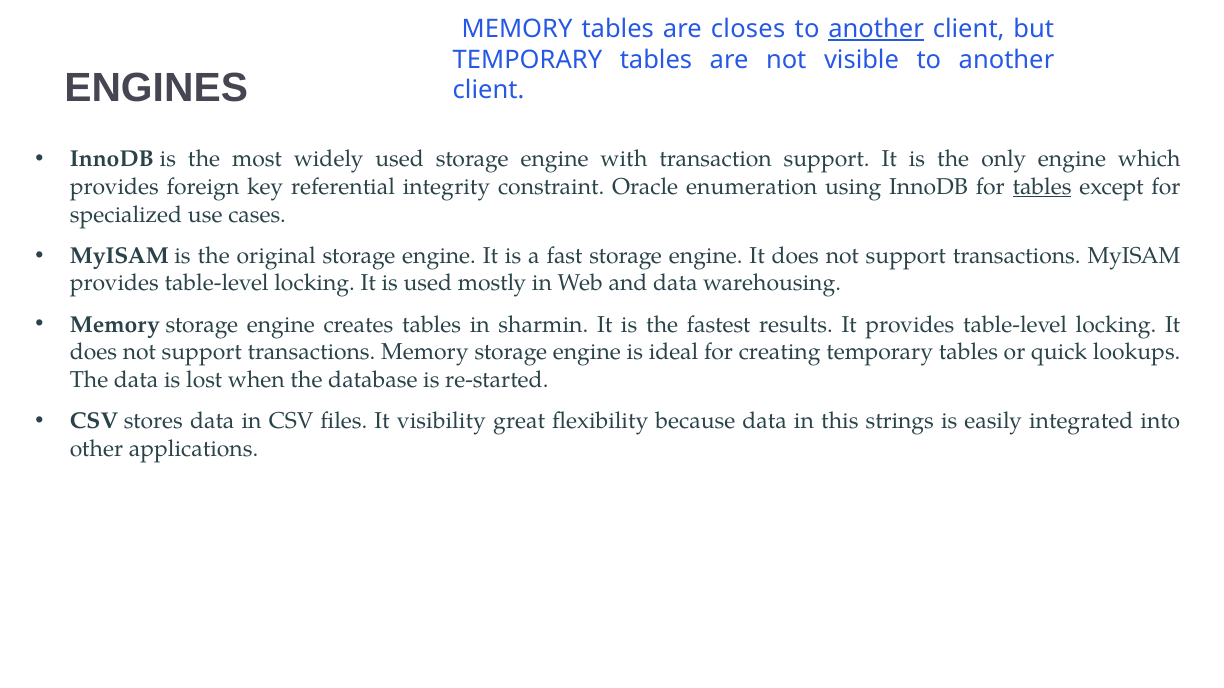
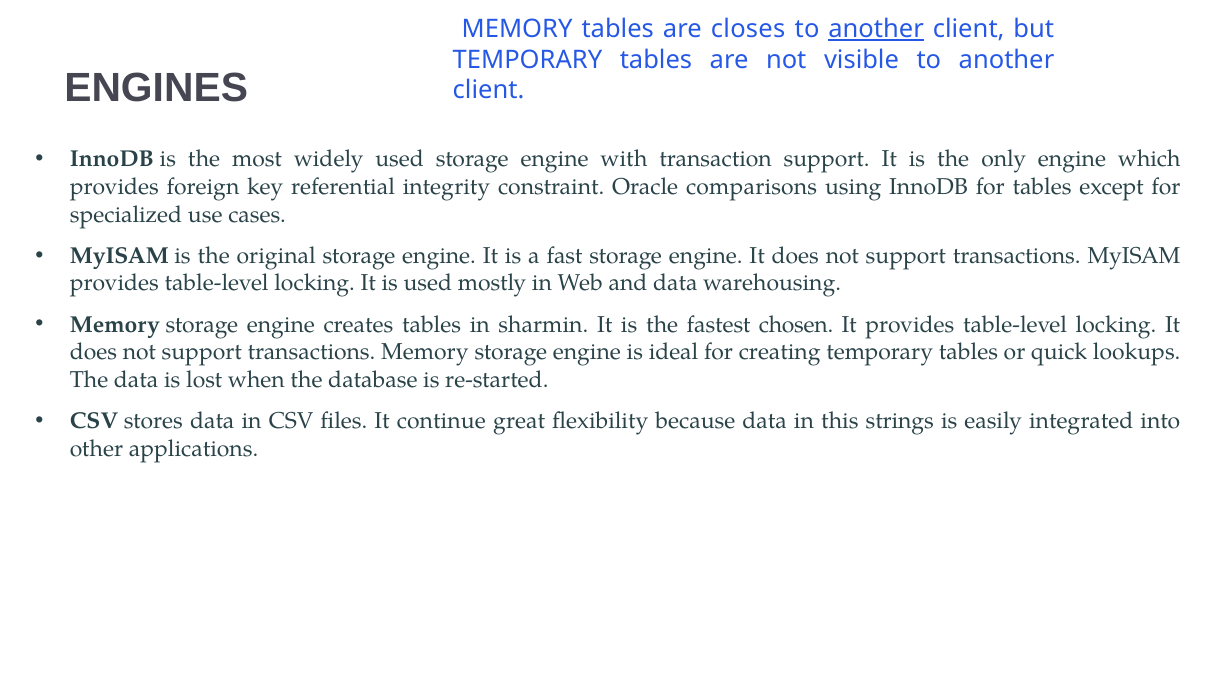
enumeration: enumeration -> comparisons
tables at (1042, 187) underline: present -> none
results: results -> chosen
visibility: visibility -> continue
